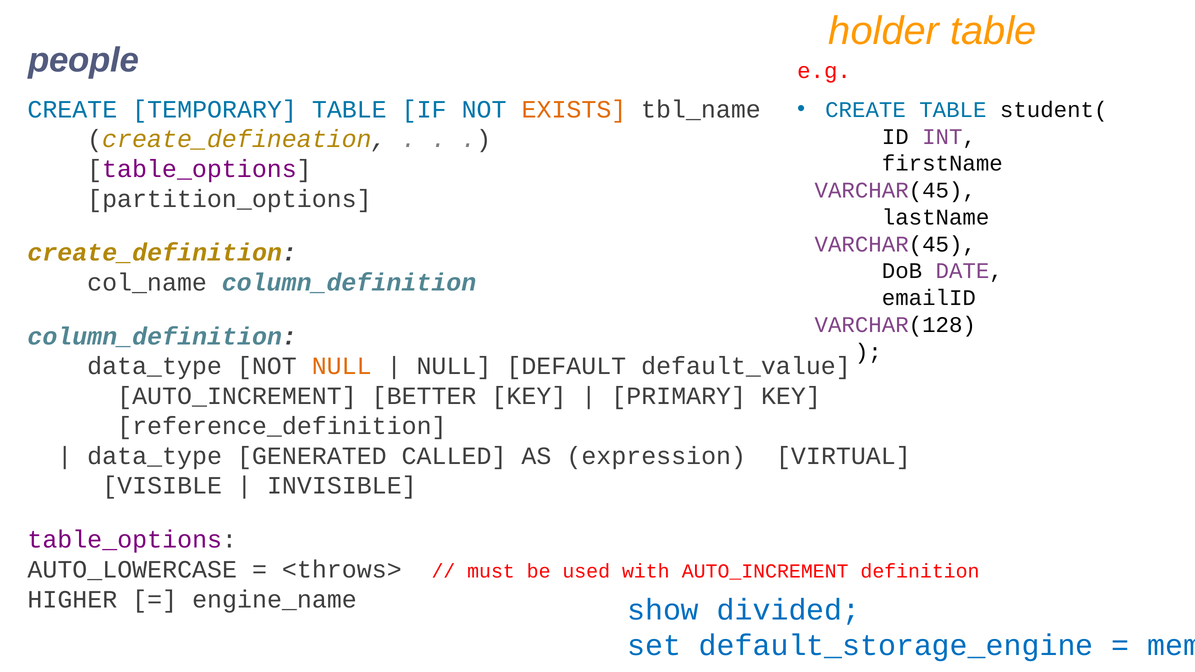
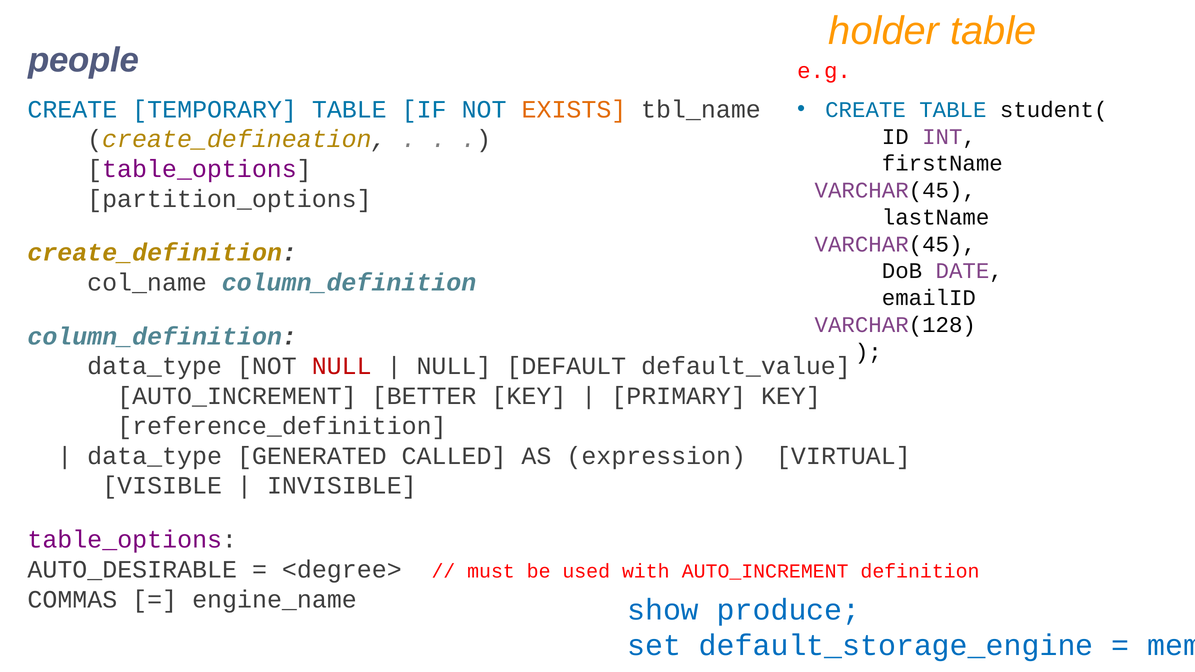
NULL at (342, 366) colour: orange -> red
AUTO_LOWERCASE: AUTO_LOWERCASE -> AUTO_DESIRABLE
<throws>: <throws> -> <degree>
HIGHER: HIGHER -> COMMAS
divided: divided -> produce
